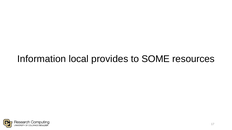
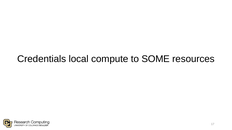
Information: Information -> Credentials
provides: provides -> compute
